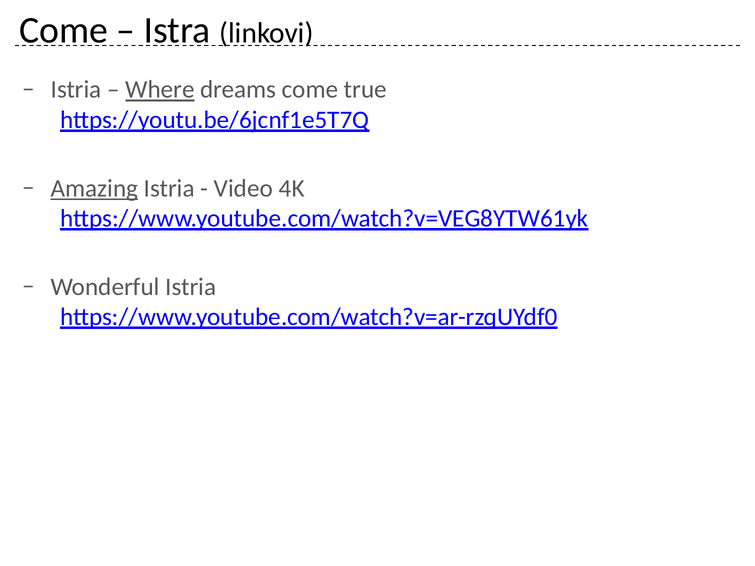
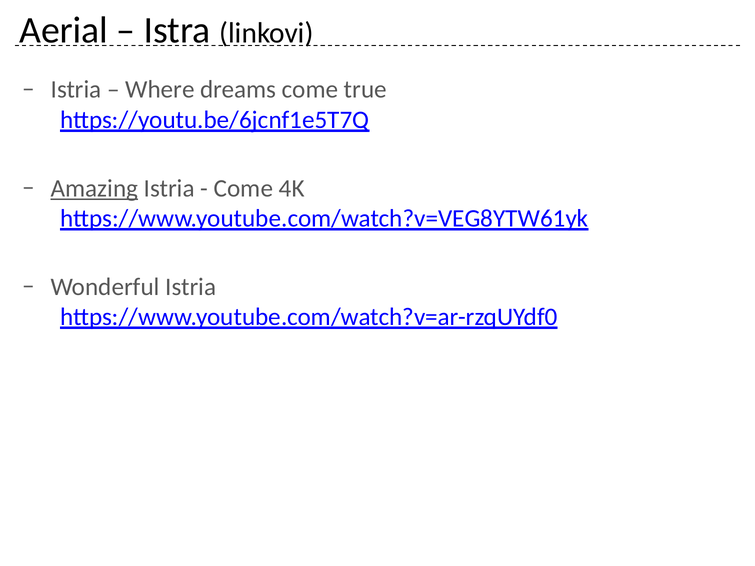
Come at (64, 30): Come -> Aerial
Where underline: present -> none
Video at (243, 188): Video -> Come
